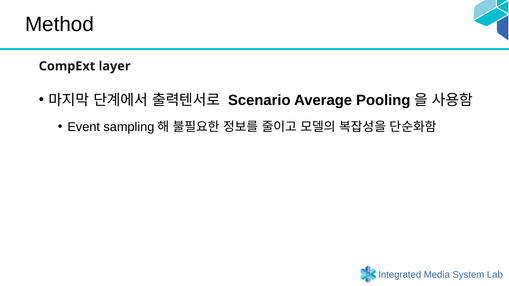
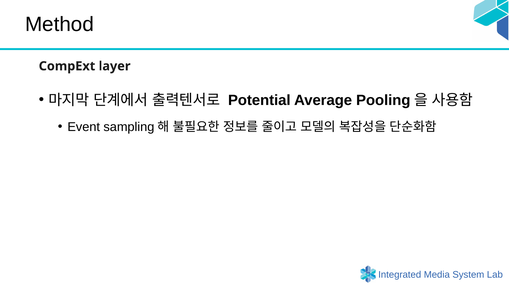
Scenario: Scenario -> Potential
